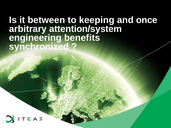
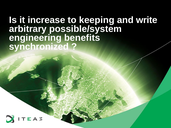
between: between -> increase
once: once -> write
attention/system: attention/system -> possible/system
